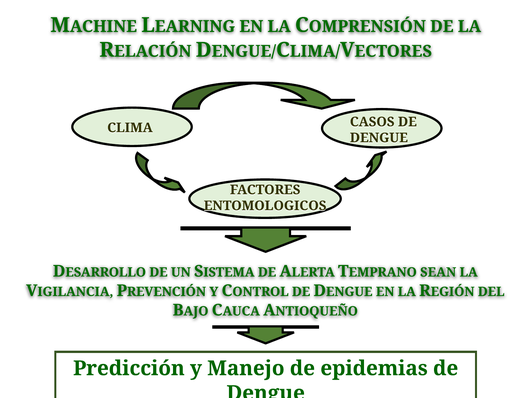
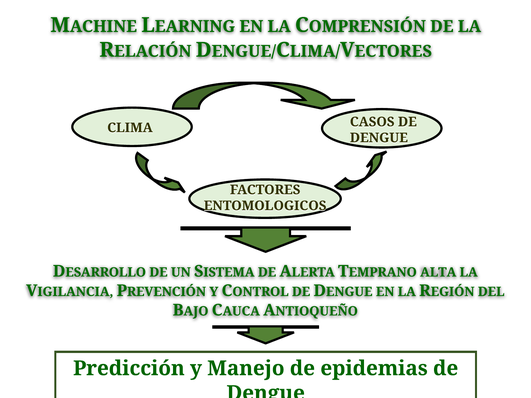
SEAN: SEAN -> ALTA
